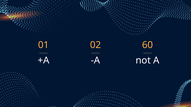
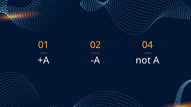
60: 60 -> 04
